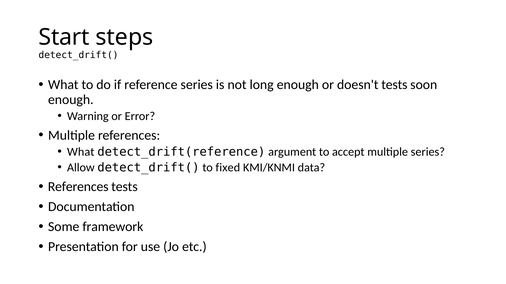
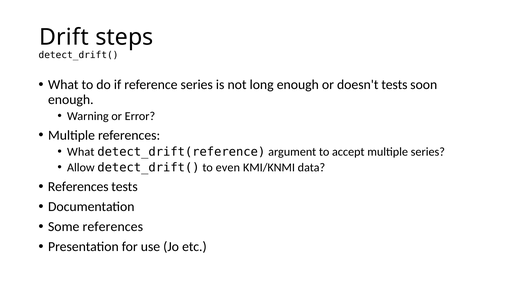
Start: Start -> Drift
fixed: fixed -> even
Some framework: framework -> references
